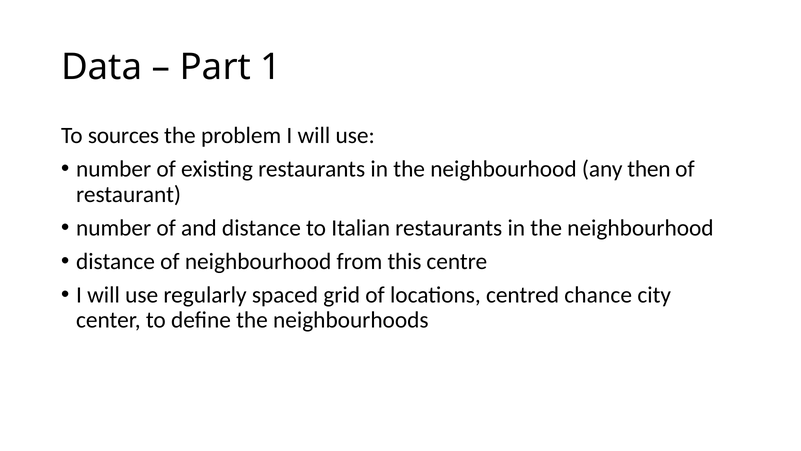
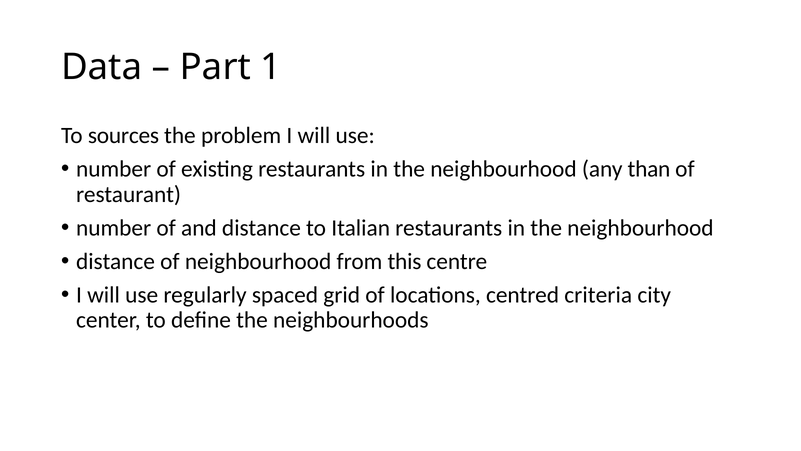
then: then -> than
chance: chance -> criteria
